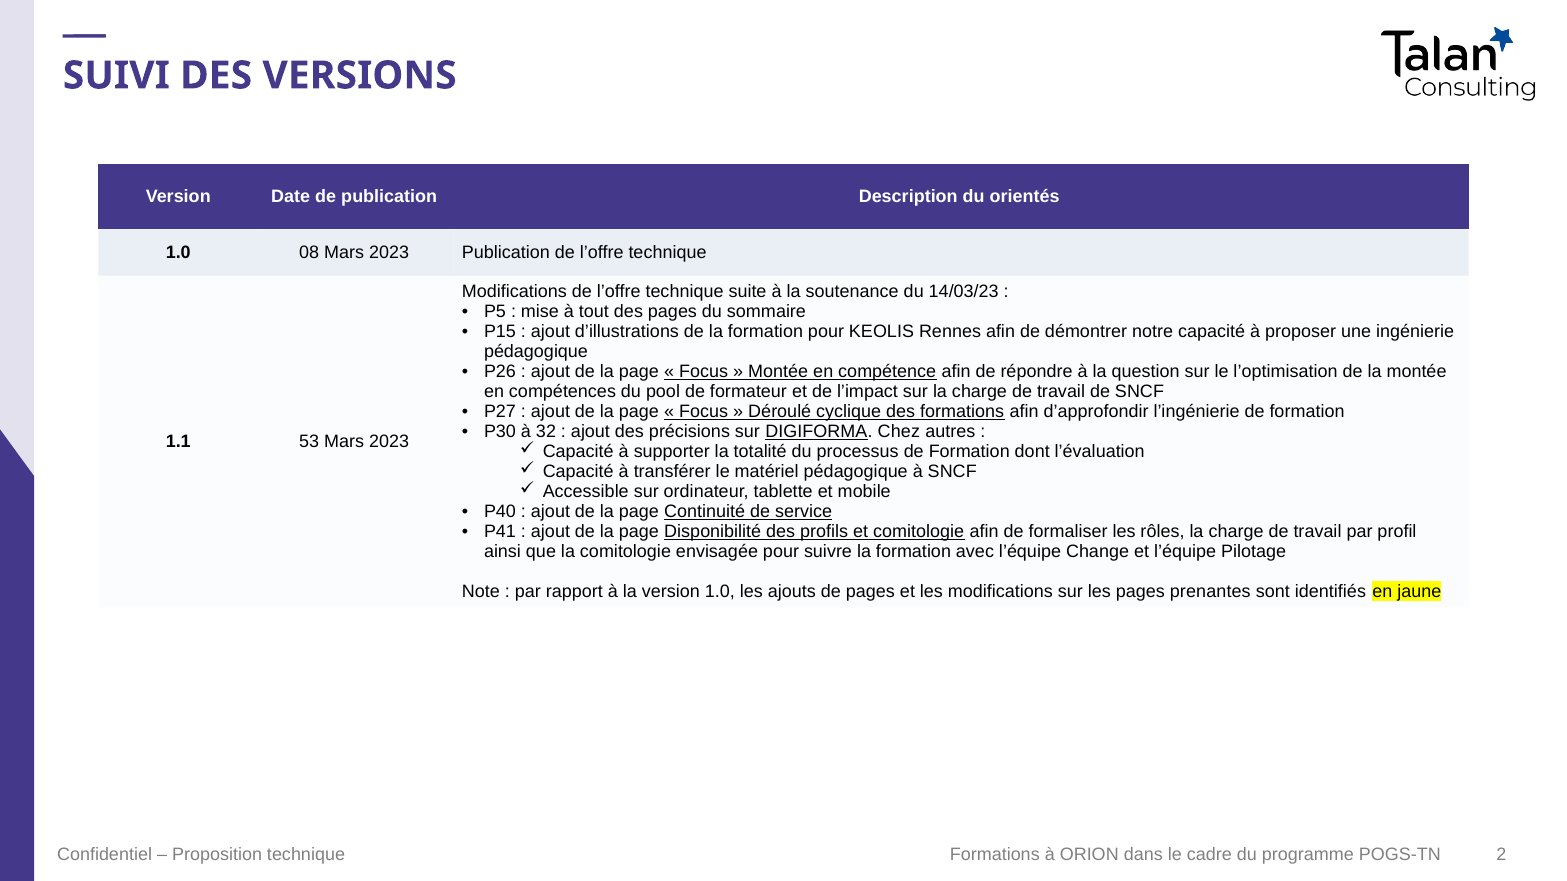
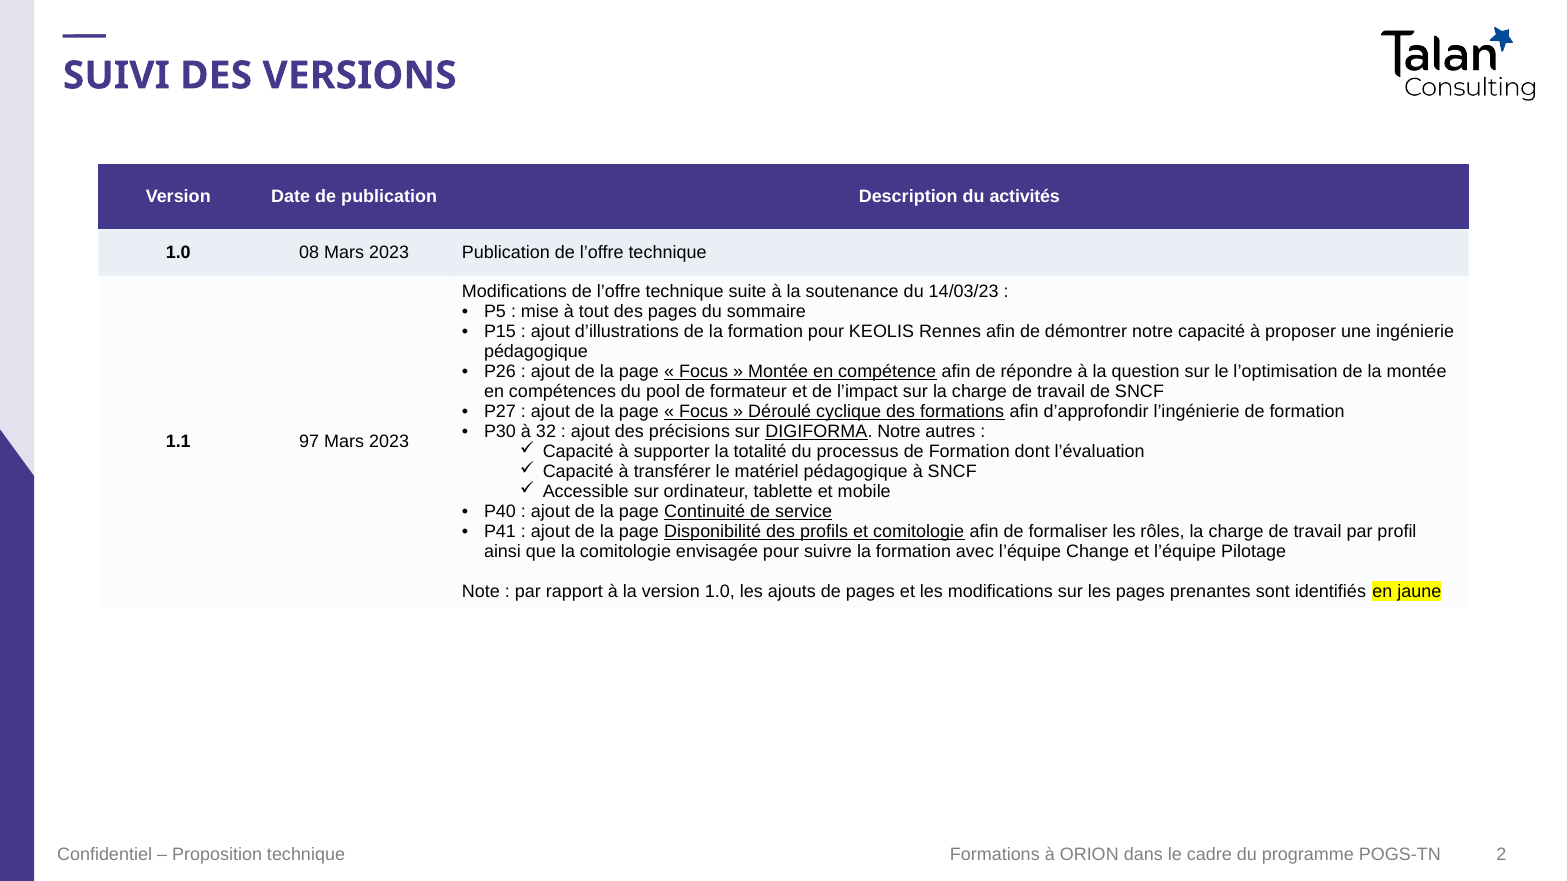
orientés: orientés -> activités
DIGIFORMA Chez: Chez -> Notre
53: 53 -> 97
